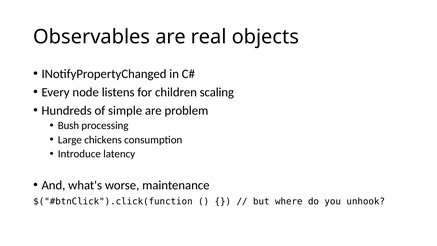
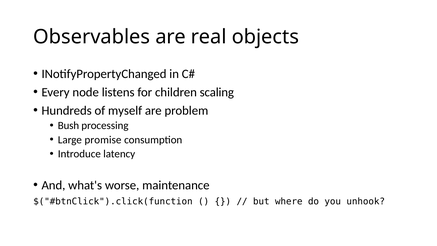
simple: simple -> myself
chickens: chickens -> promise
